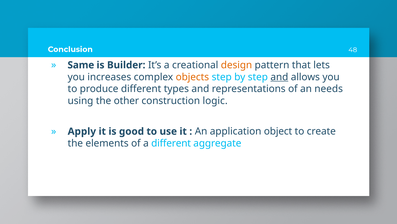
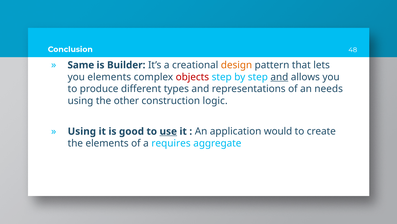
you increases: increases -> elements
objects colour: orange -> red
Apply at (82, 131): Apply -> Using
use underline: none -> present
object: object -> would
a different: different -> requires
